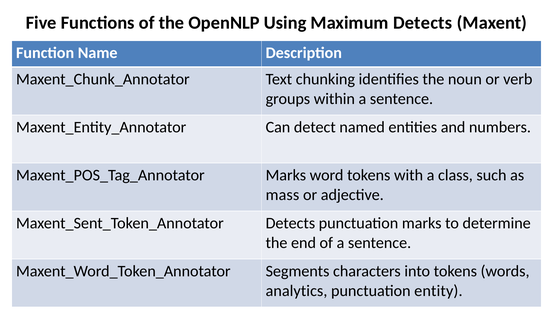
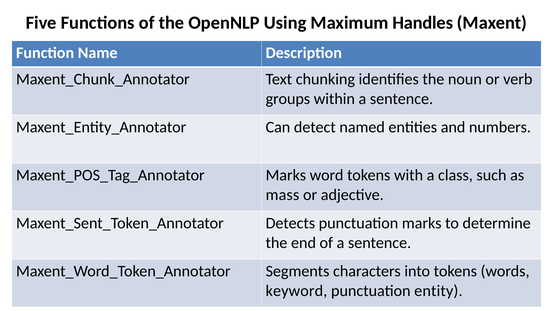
Maximum Detects: Detects -> Handles
analytics: analytics -> keyword
